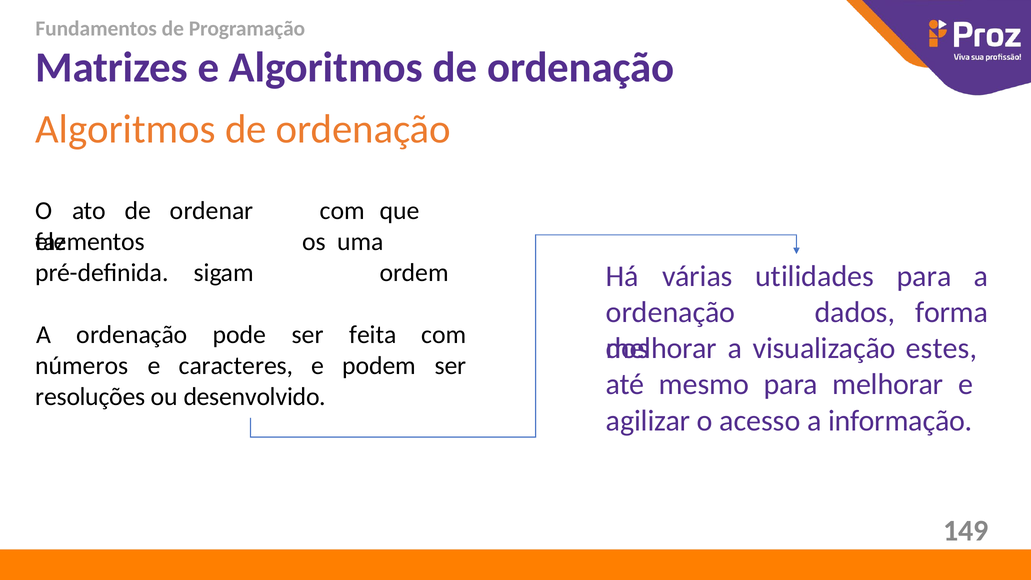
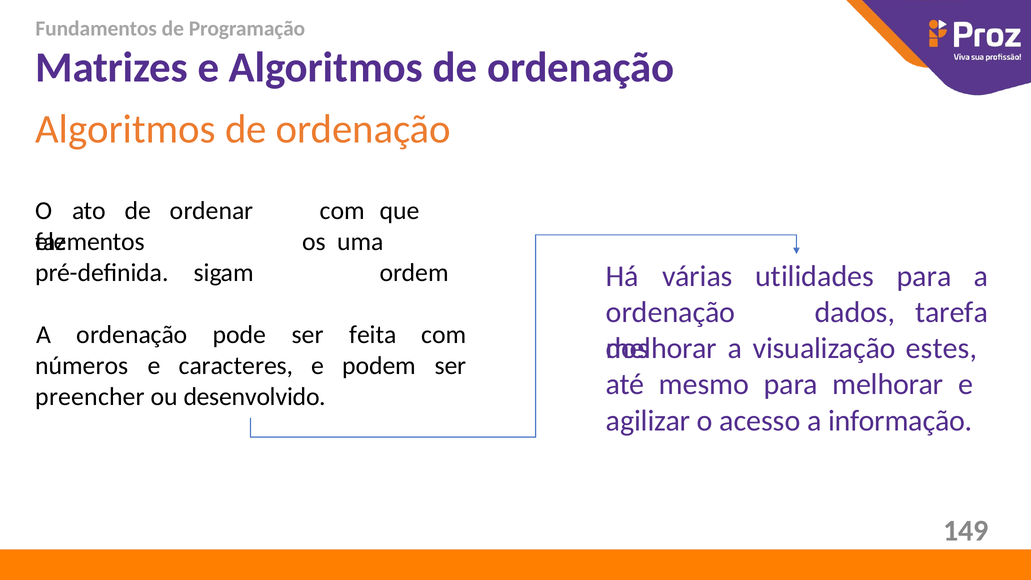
forma: forma -> tarefa
resoluções: resoluções -> preencher
